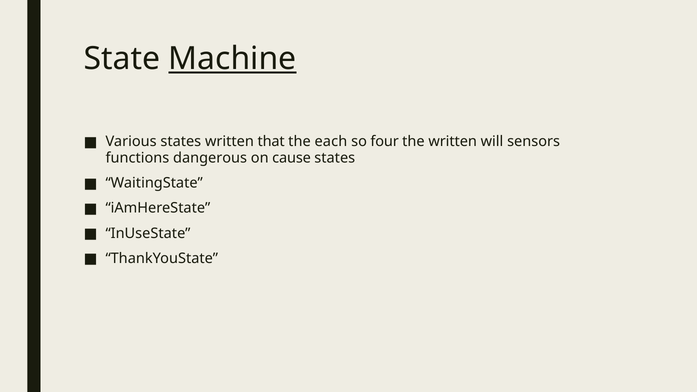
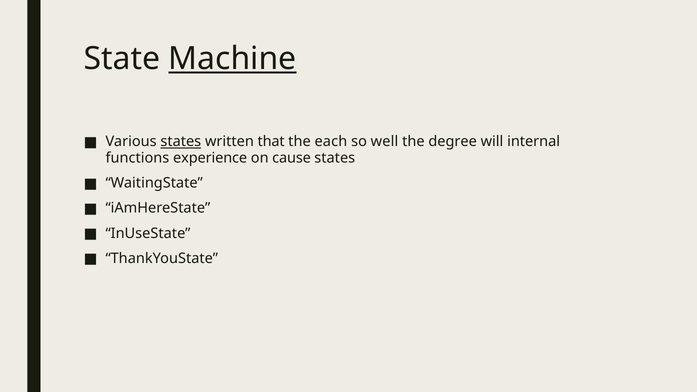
states at (181, 142) underline: none -> present
four: four -> well
the written: written -> degree
sensors: sensors -> internal
dangerous: dangerous -> experience
